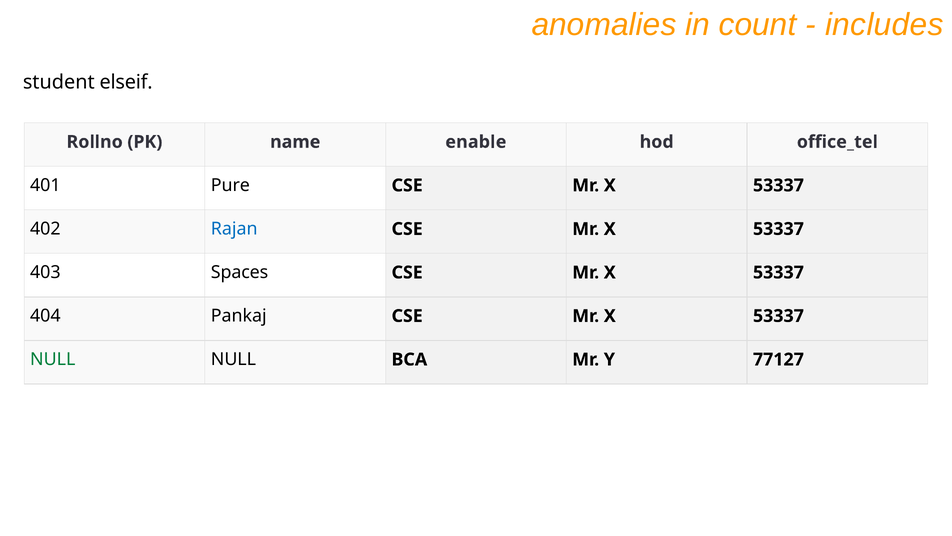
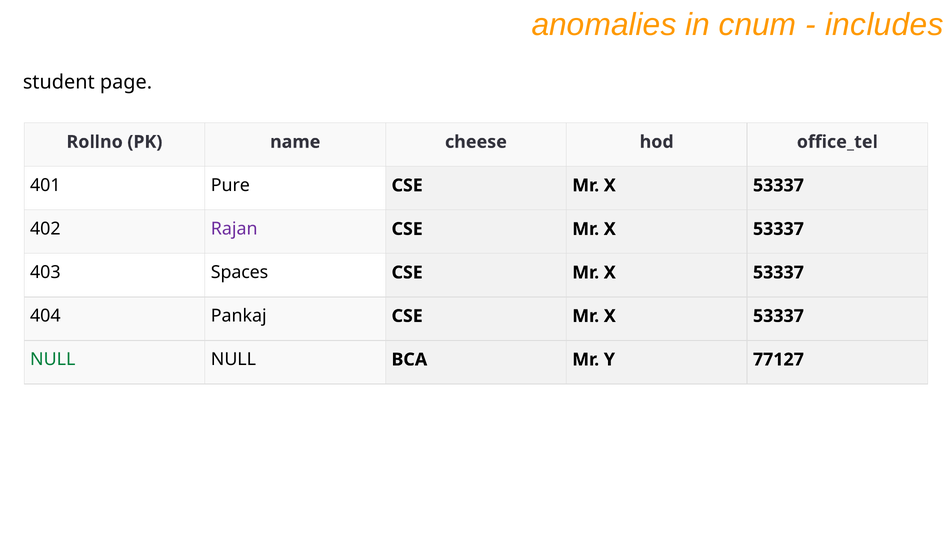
count: count -> cnum
elseif: elseif -> page
enable: enable -> cheese
Rajan colour: blue -> purple
